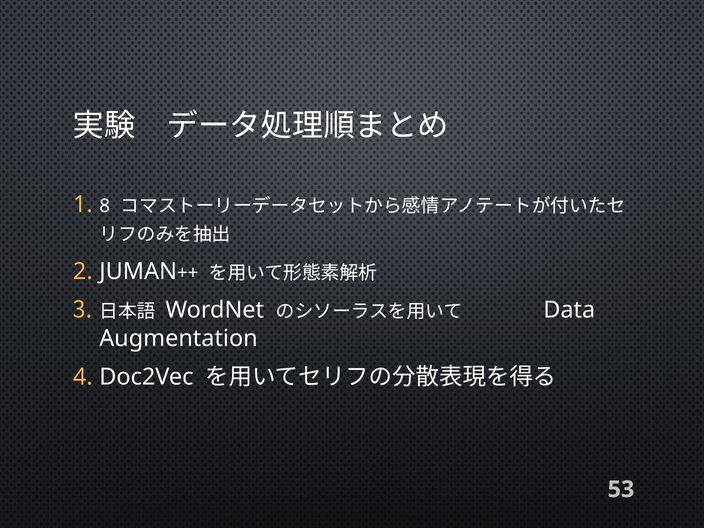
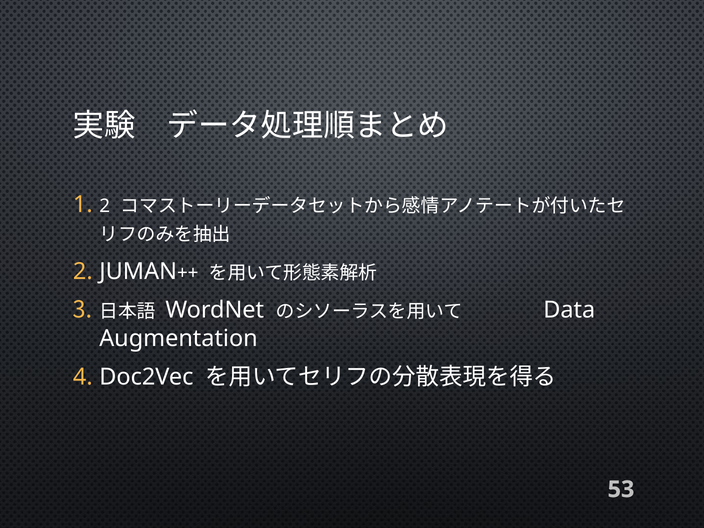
8 at (105, 206): 8 -> 2
